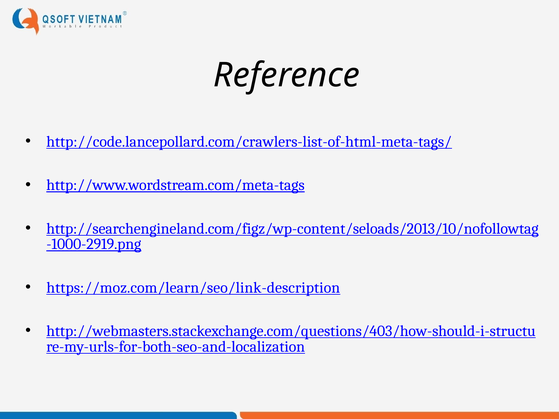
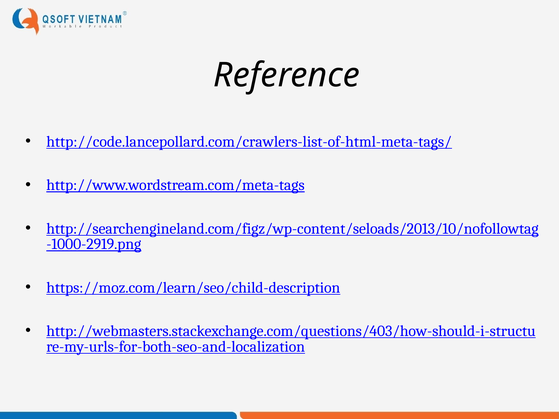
https://moz.com/learn/seo/link-description: https://moz.com/learn/seo/link-description -> https://moz.com/learn/seo/child-description
